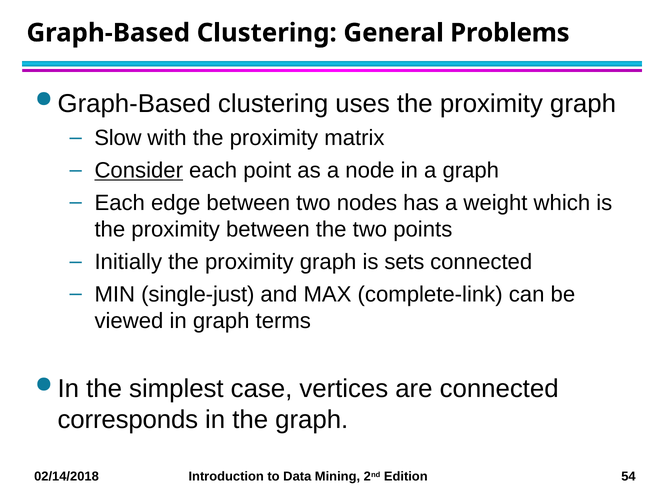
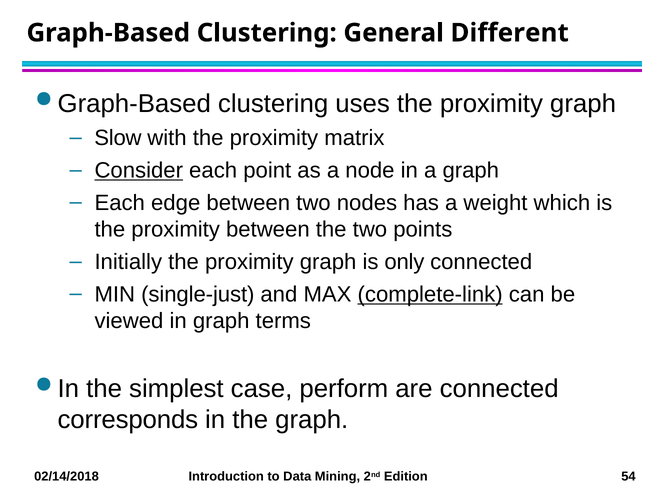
Problems: Problems -> Different
sets: sets -> only
complete-link underline: none -> present
vertices: vertices -> perform
